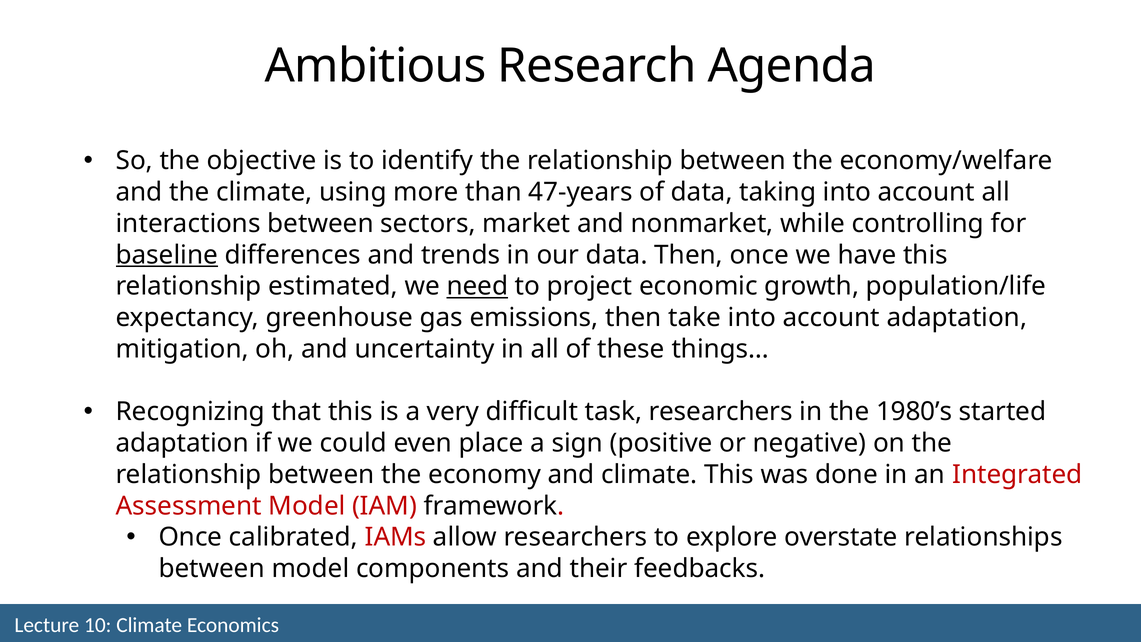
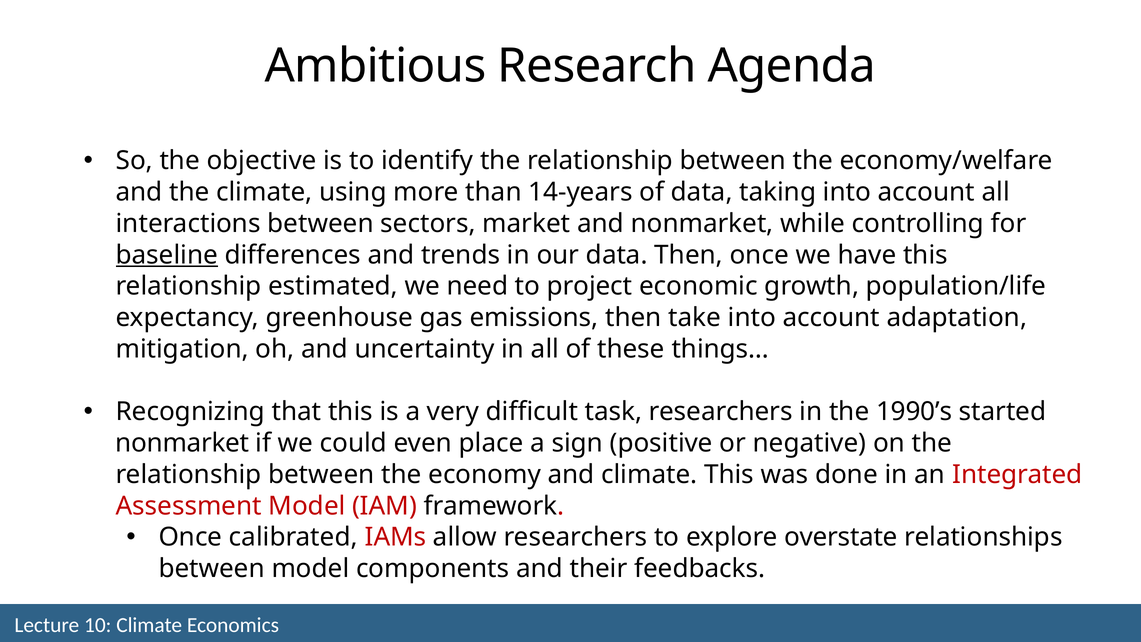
47-years: 47-years -> 14-years
need underline: present -> none
1980’s: 1980’s -> 1990’s
adaptation at (182, 443): adaptation -> nonmarket
